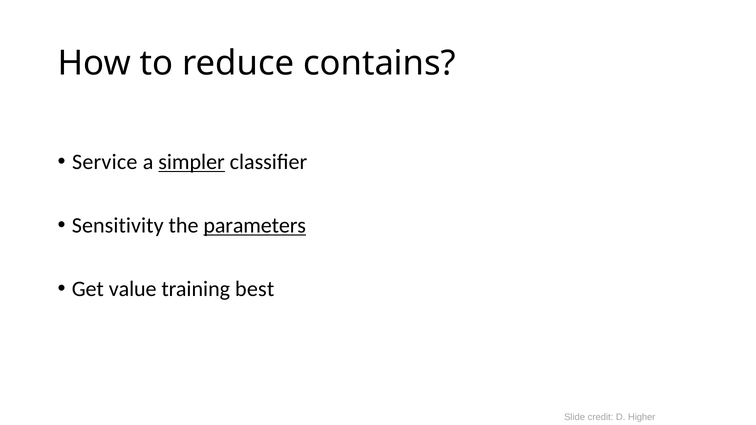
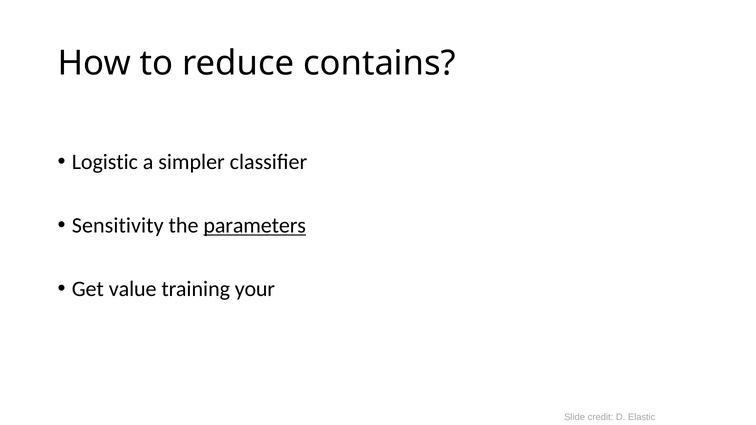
Service: Service -> Logistic
simpler underline: present -> none
best: best -> your
Higher: Higher -> Elastic
